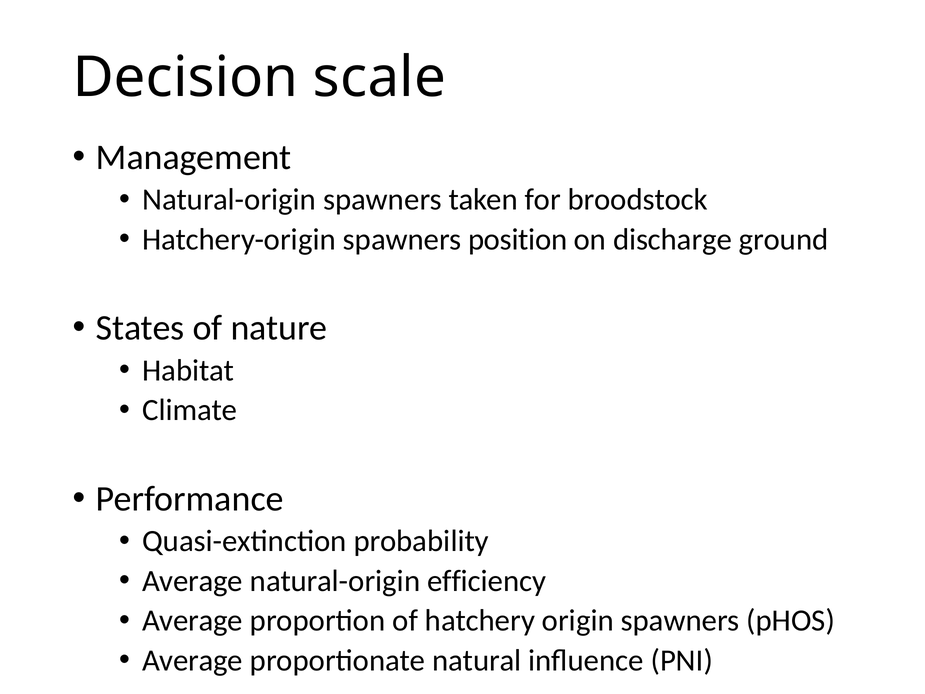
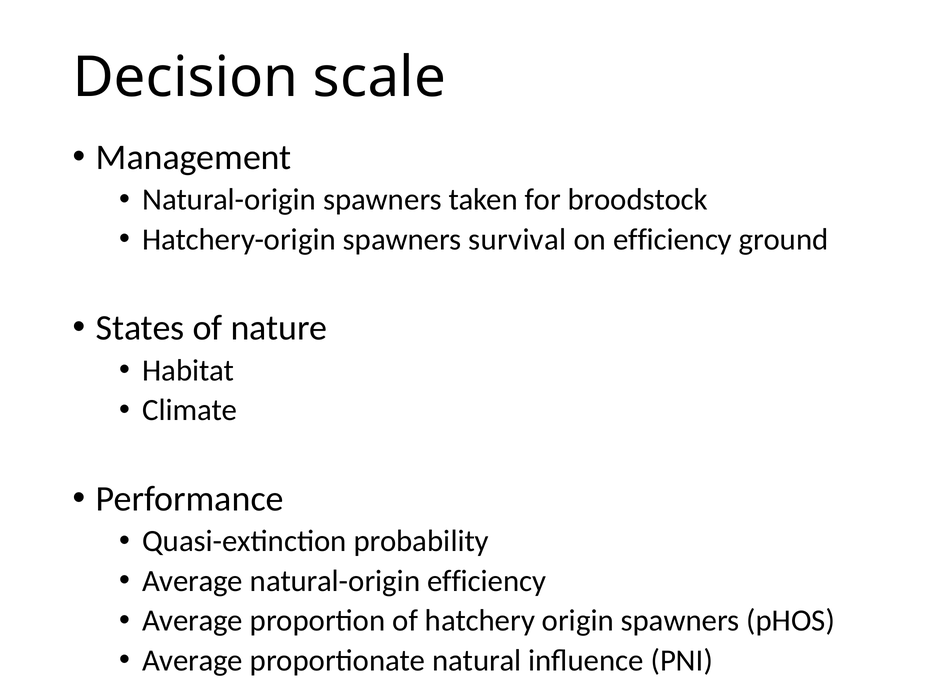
position: position -> survival
on discharge: discharge -> efficiency
